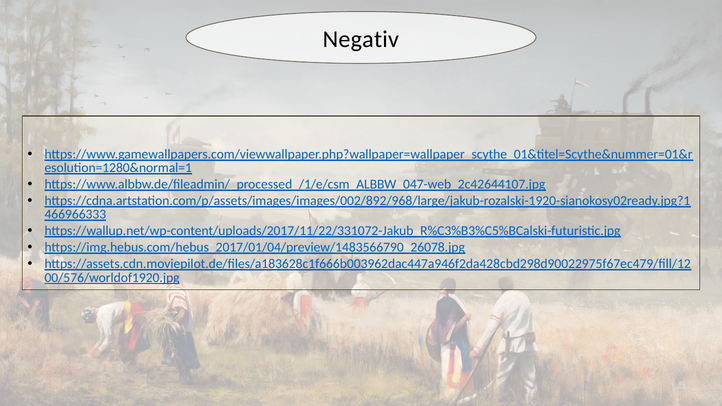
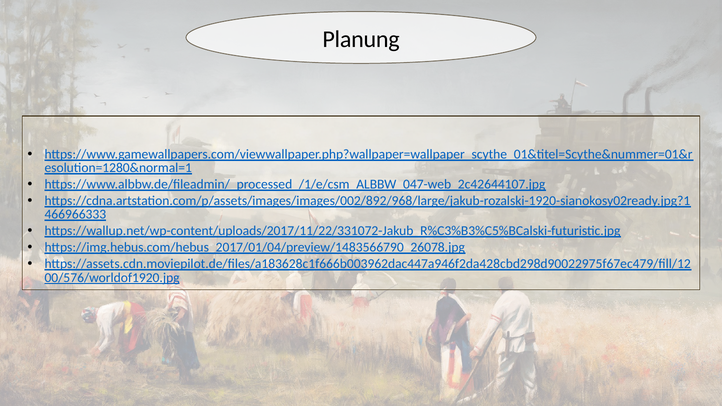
Negativ: Negativ -> Planung
